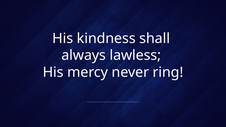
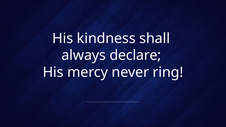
lawless: lawless -> declare
